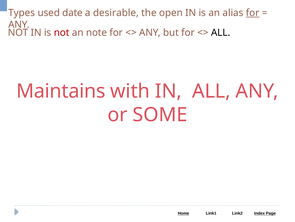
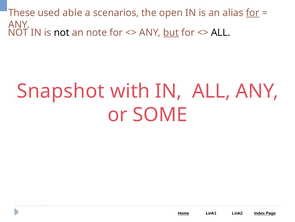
Types: Types -> These
date: date -> able
desirable: desirable -> scenarios
not at (62, 33) colour: red -> black
but underline: none -> present
Maintains: Maintains -> Snapshot
